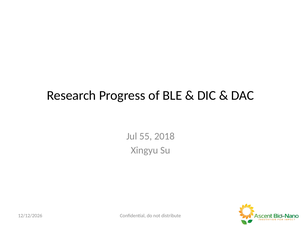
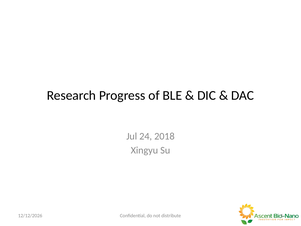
55: 55 -> 24
